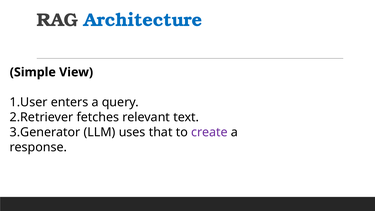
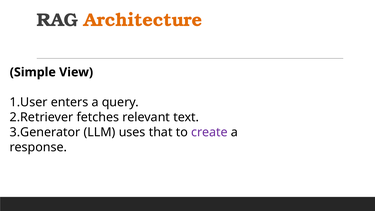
Architecture colour: blue -> orange
